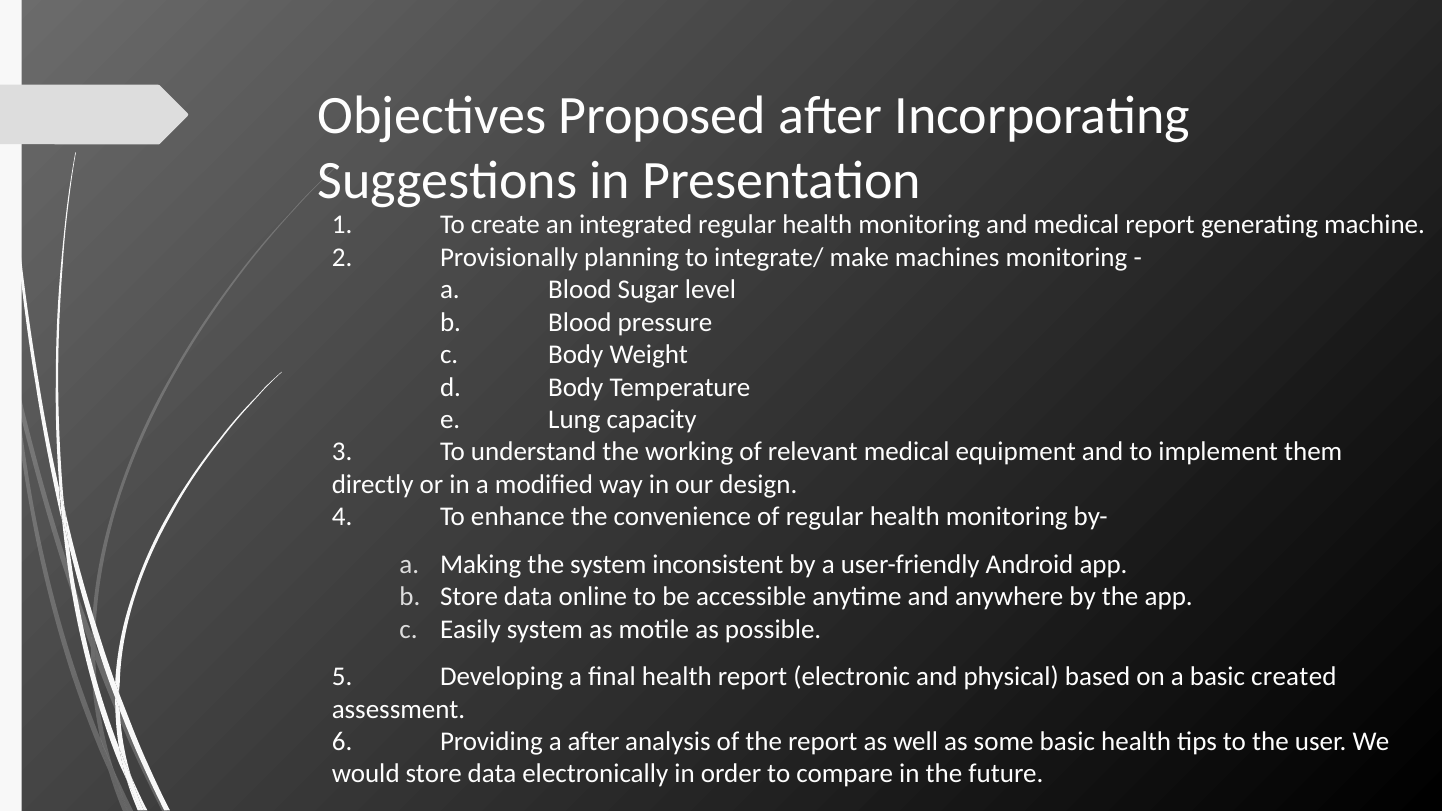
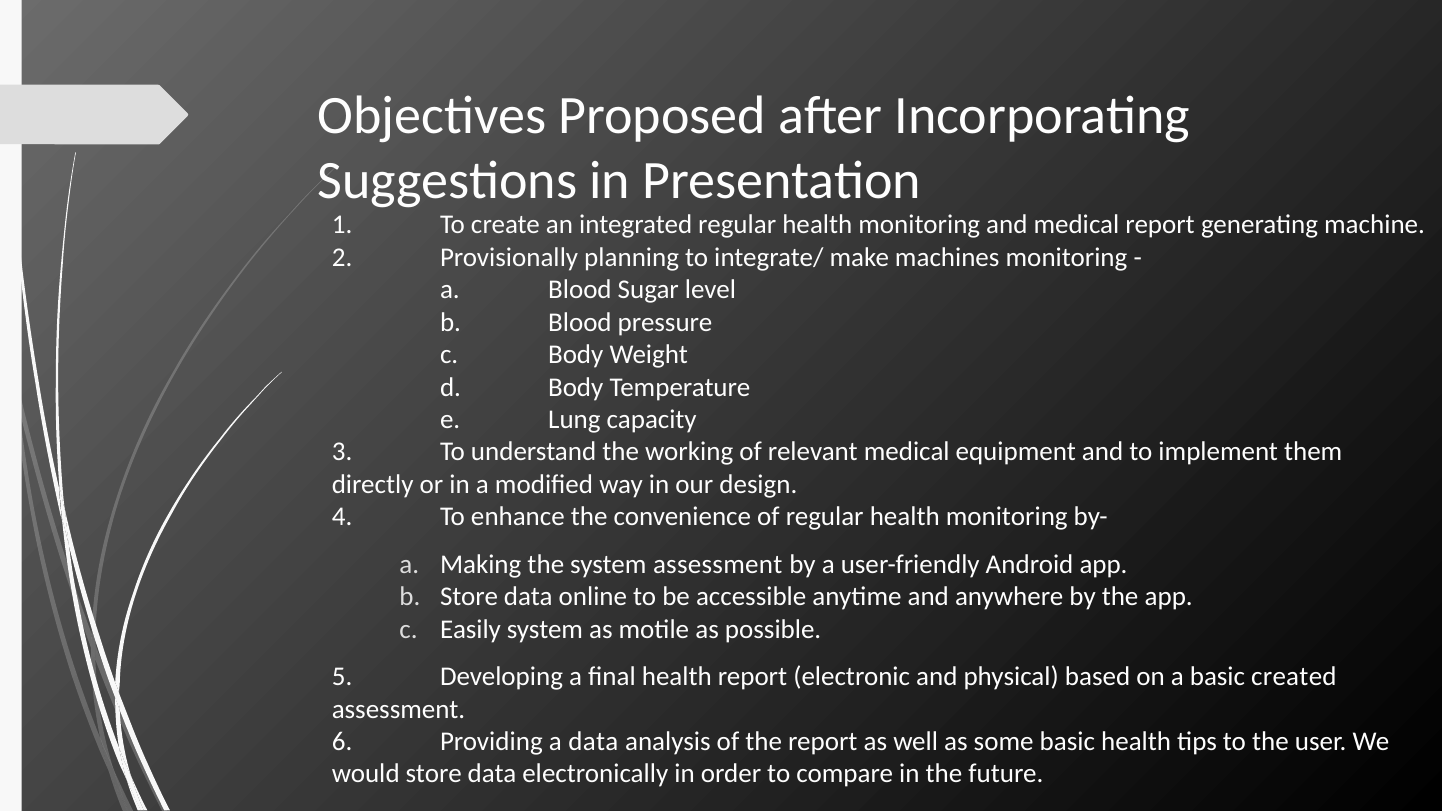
system inconsistent: inconsistent -> assessment
a after: after -> data
